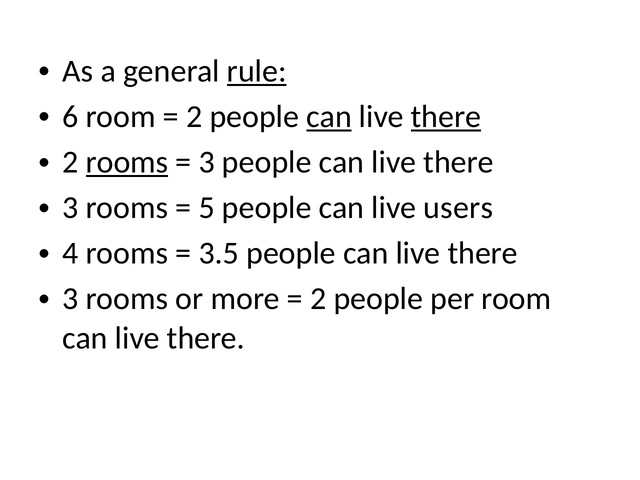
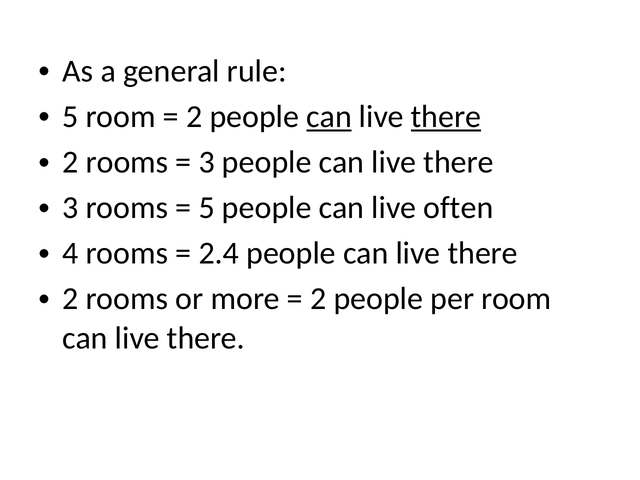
rule underline: present -> none
6 at (71, 117): 6 -> 5
rooms at (127, 162) underline: present -> none
users: users -> often
3.5: 3.5 -> 2.4
3 at (71, 299): 3 -> 2
